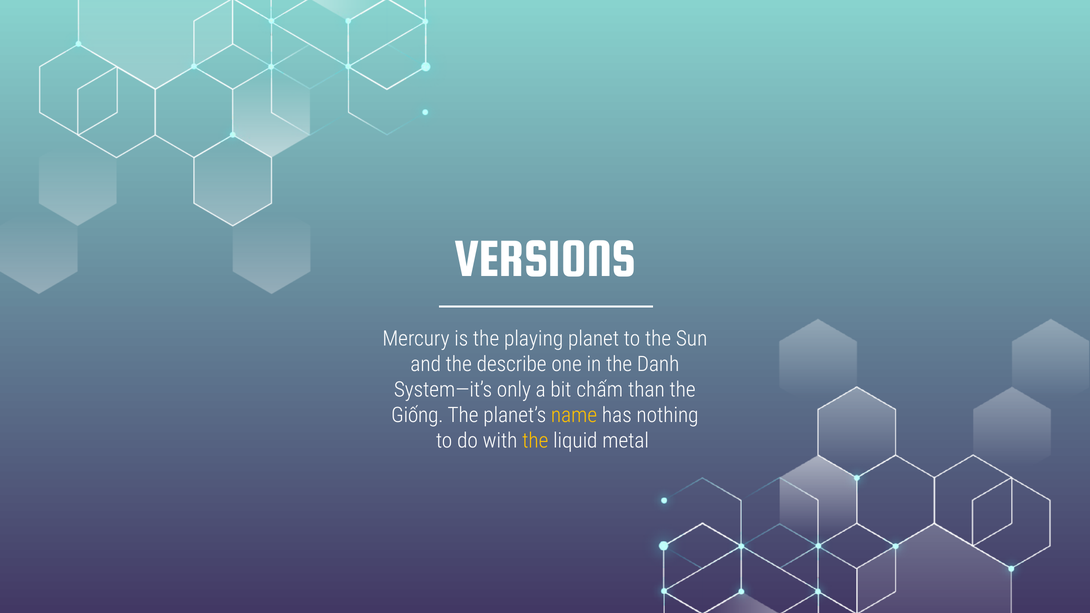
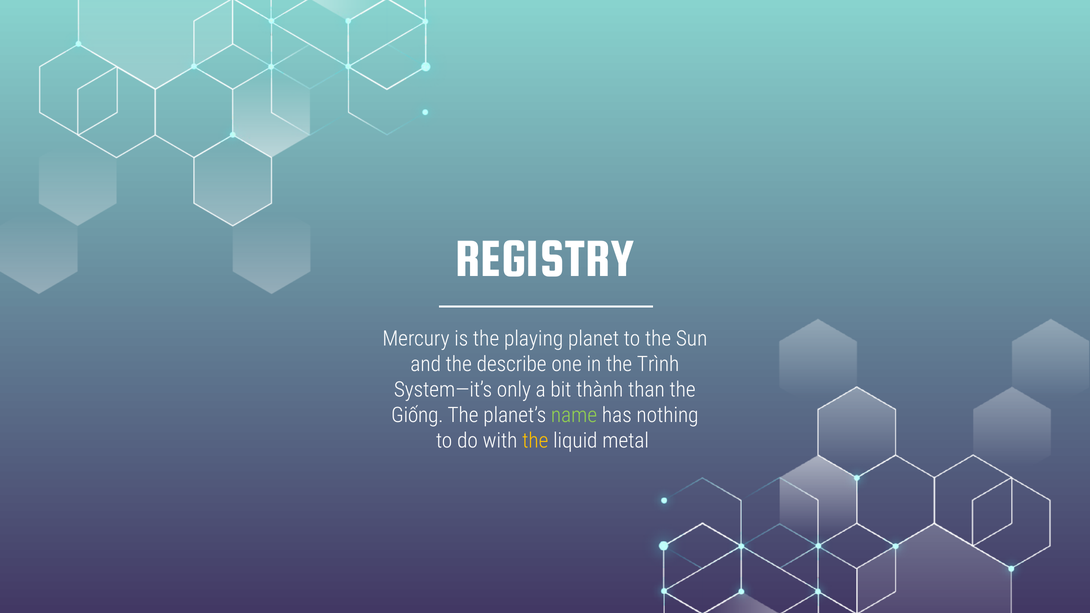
VERSIONS: VERSIONS -> REGISTRY
Danh: Danh -> Trình
chấm: chấm -> thành
name colour: yellow -> light green
